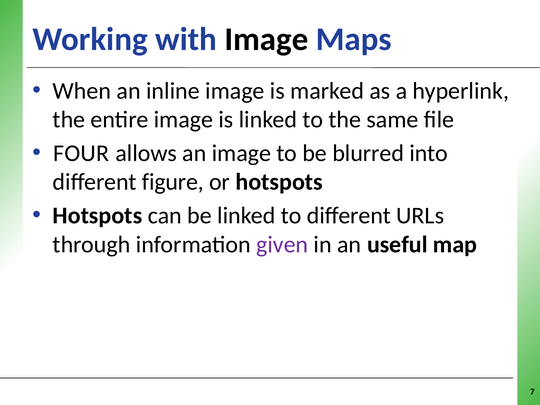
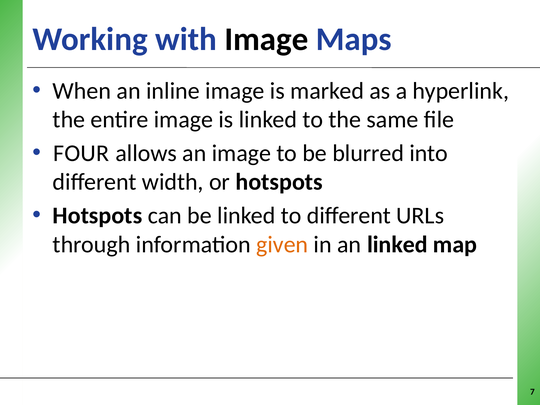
figure: figure -> width
given colour: purple -> orange
an useful: useful -> linked
